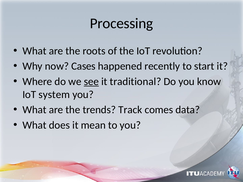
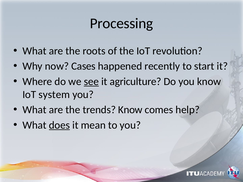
traditional: traditional -> agriculture
trends Track: Track -> Know
data: data -> help
does underline: none -> present
